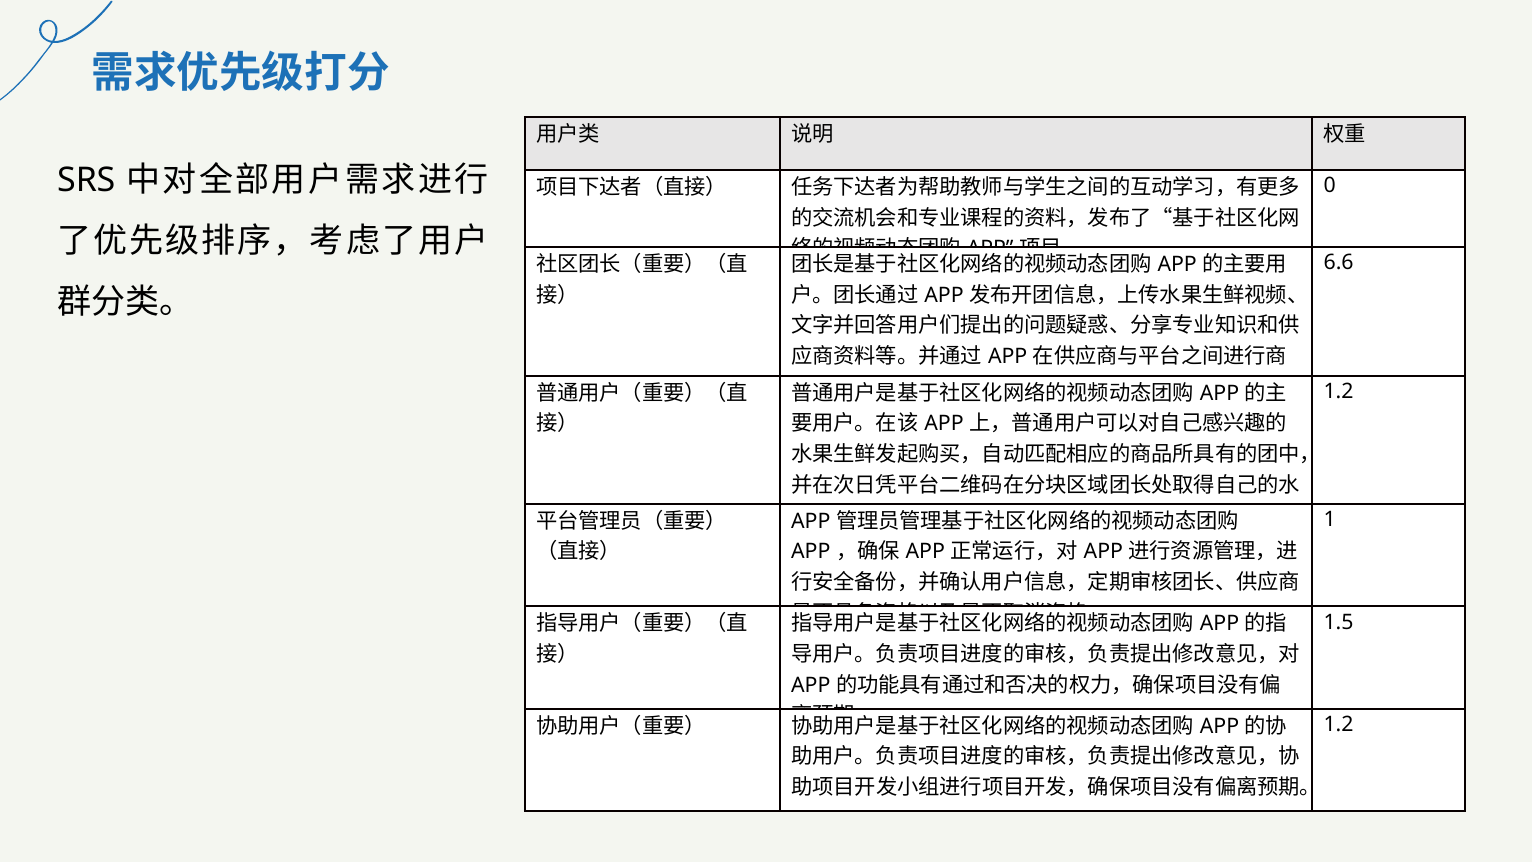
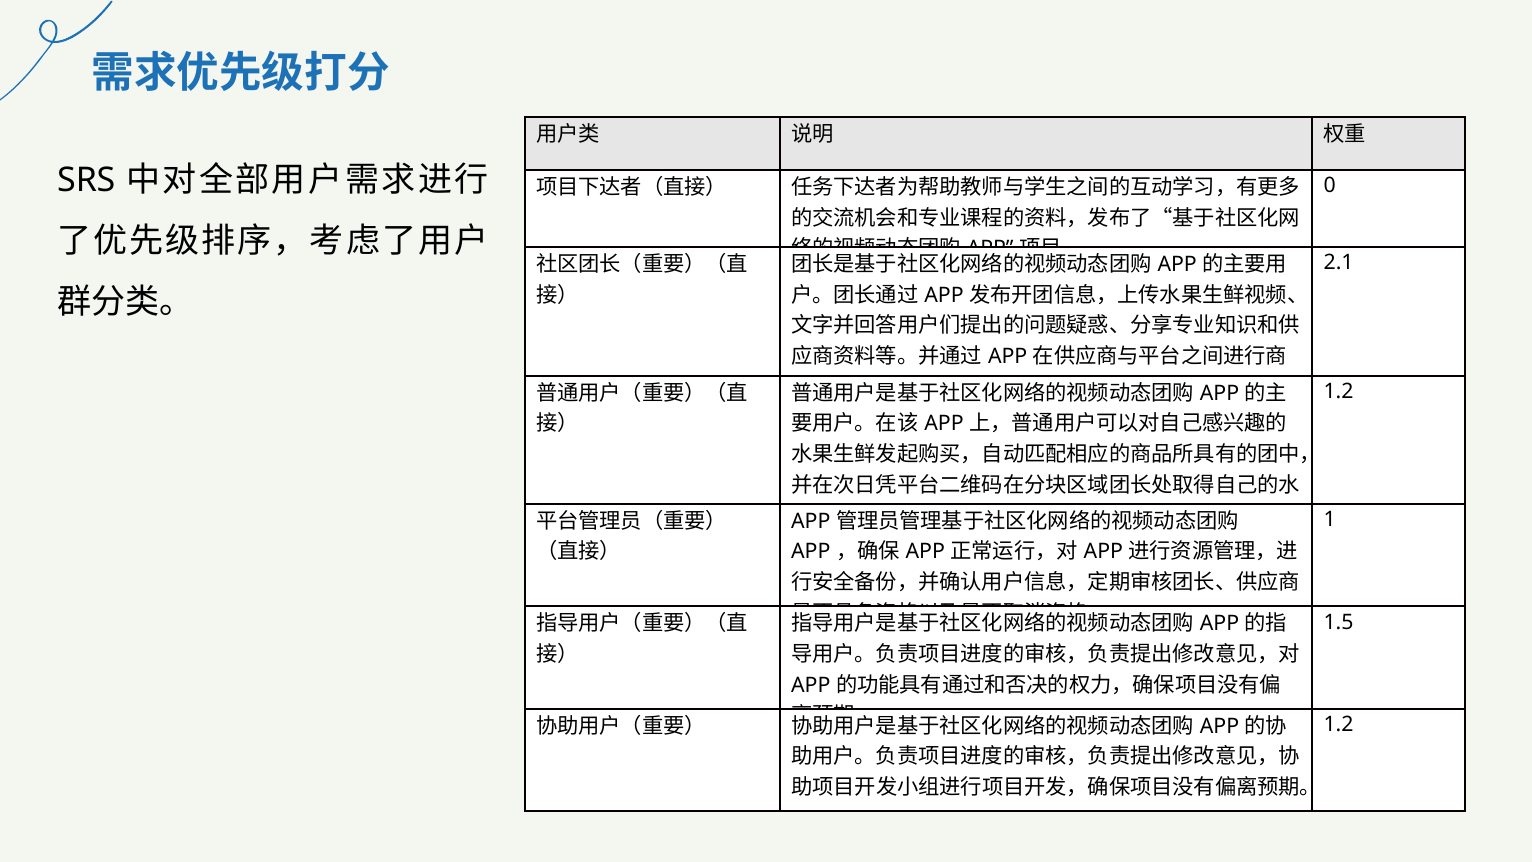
6.6: 6.6 -> 2.1
